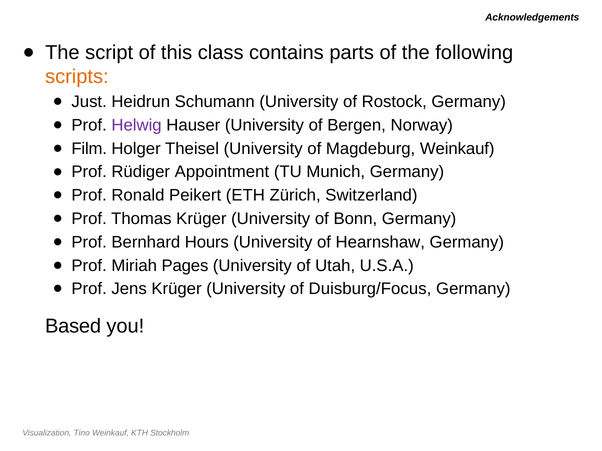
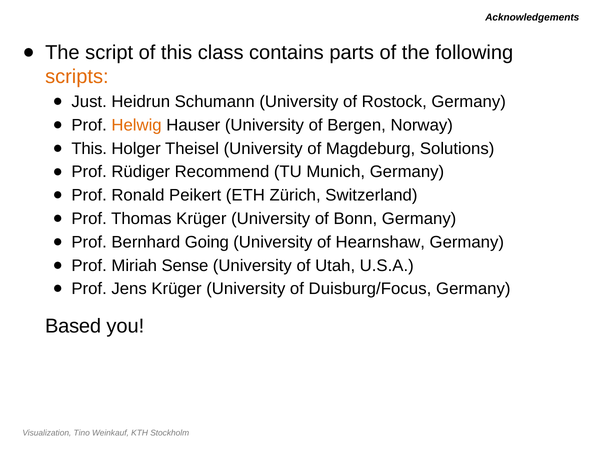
Helwig colour: purple -> orange
Film at (89, 149): Film -> This
Magdeburg Weinkauf: Weinkauf -> Solutions
Appointment: Appointment -> Recommend
Hours: Hours -> Going
Pages: Pages -> Sense
